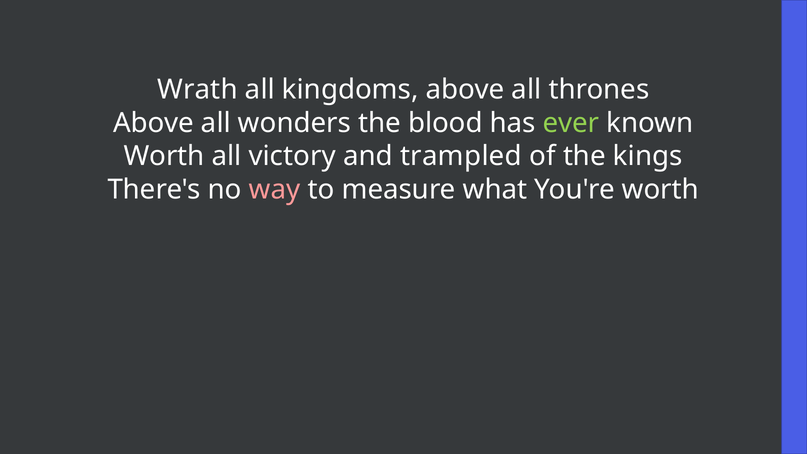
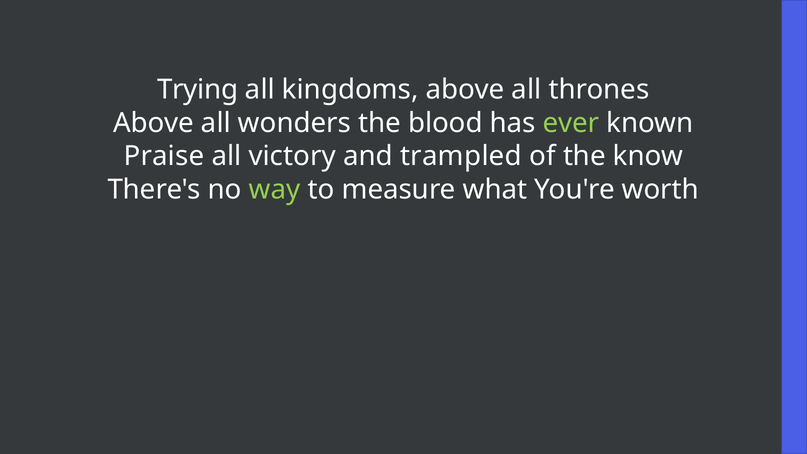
Wrath: Wrath -> Trying
Worth at (164, 156): Worth -> Praise
kings: kings -> know
way colour: pink -> light green
